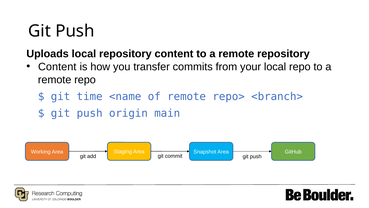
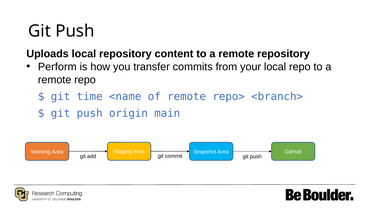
Content at (57, 67): Content -> Perform
